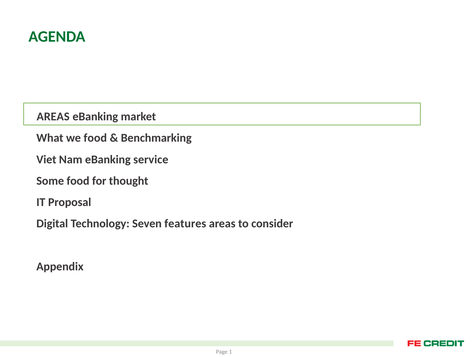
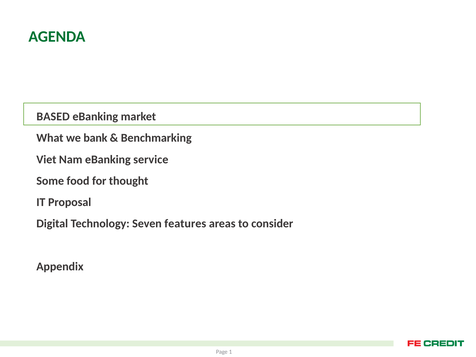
AREAS at (53, 117): AREAS -> BASED
we food: food -> bank
